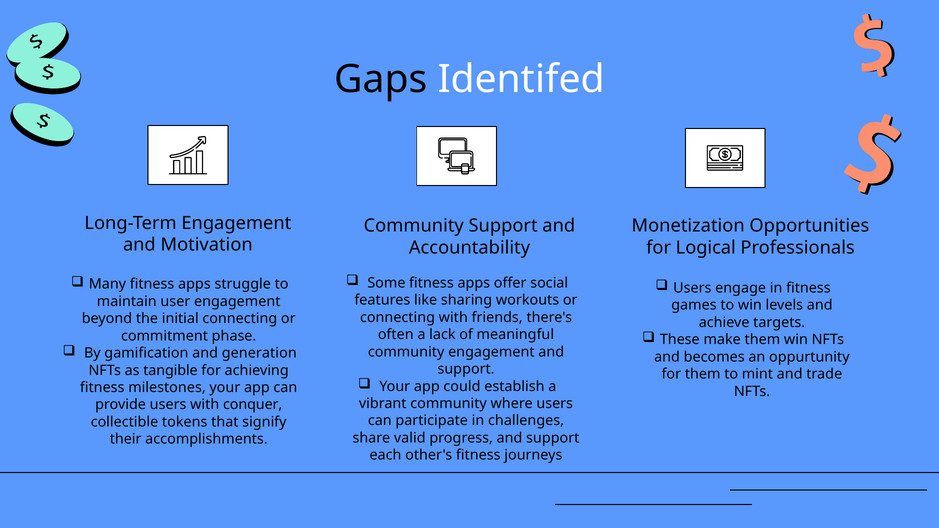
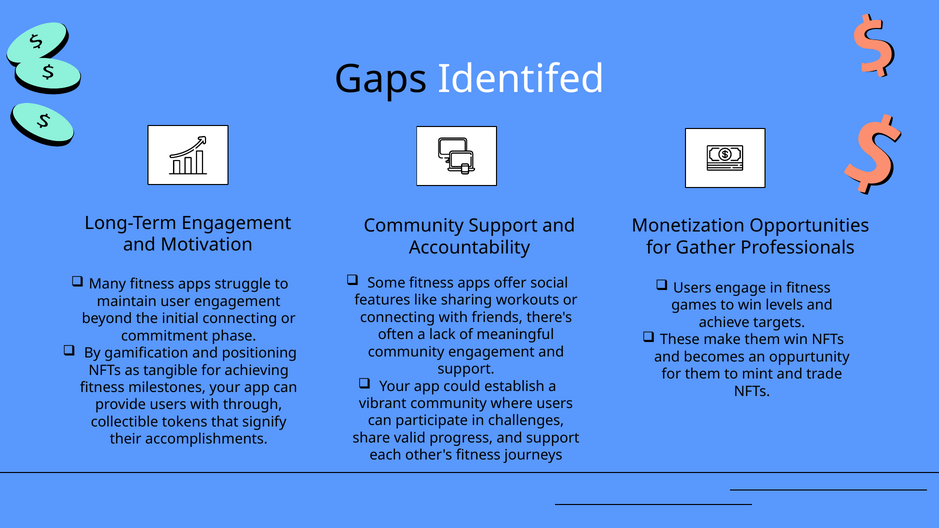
Logical: Logical -> Gather
generation: generation -> positioning
conquer: conquer -> through
